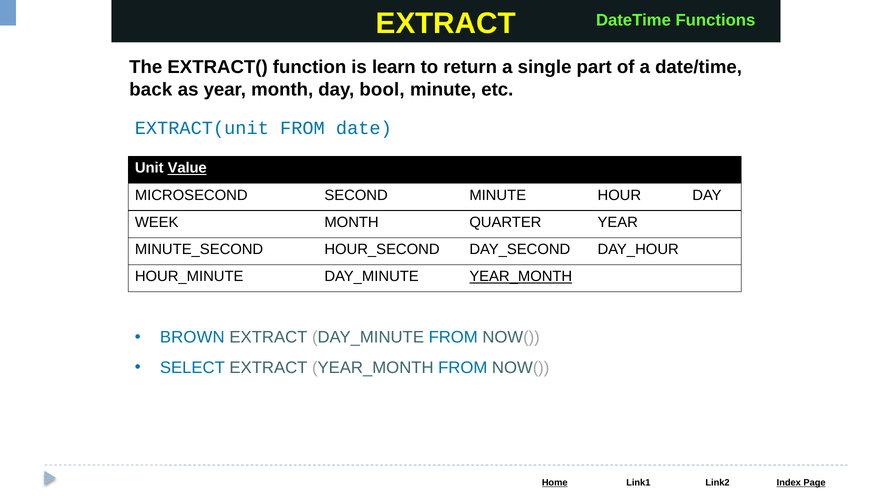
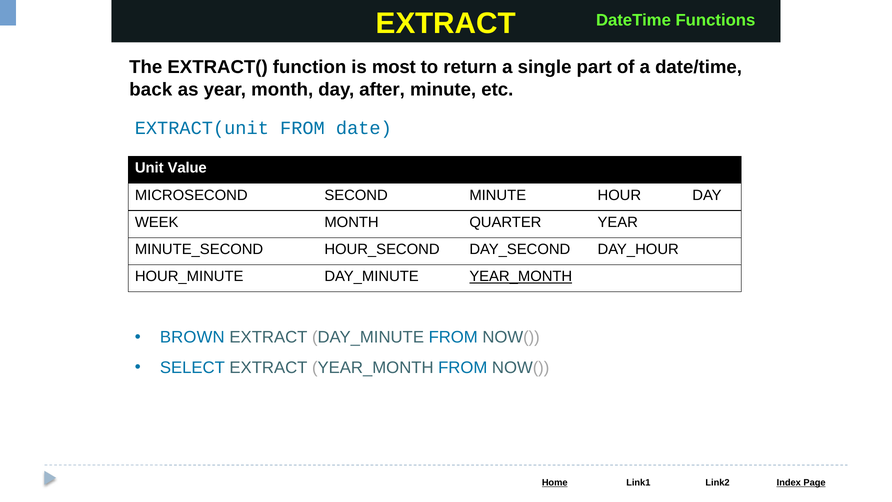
learn: learn -> most
bool: bool -> after
Value underline: present -> none
